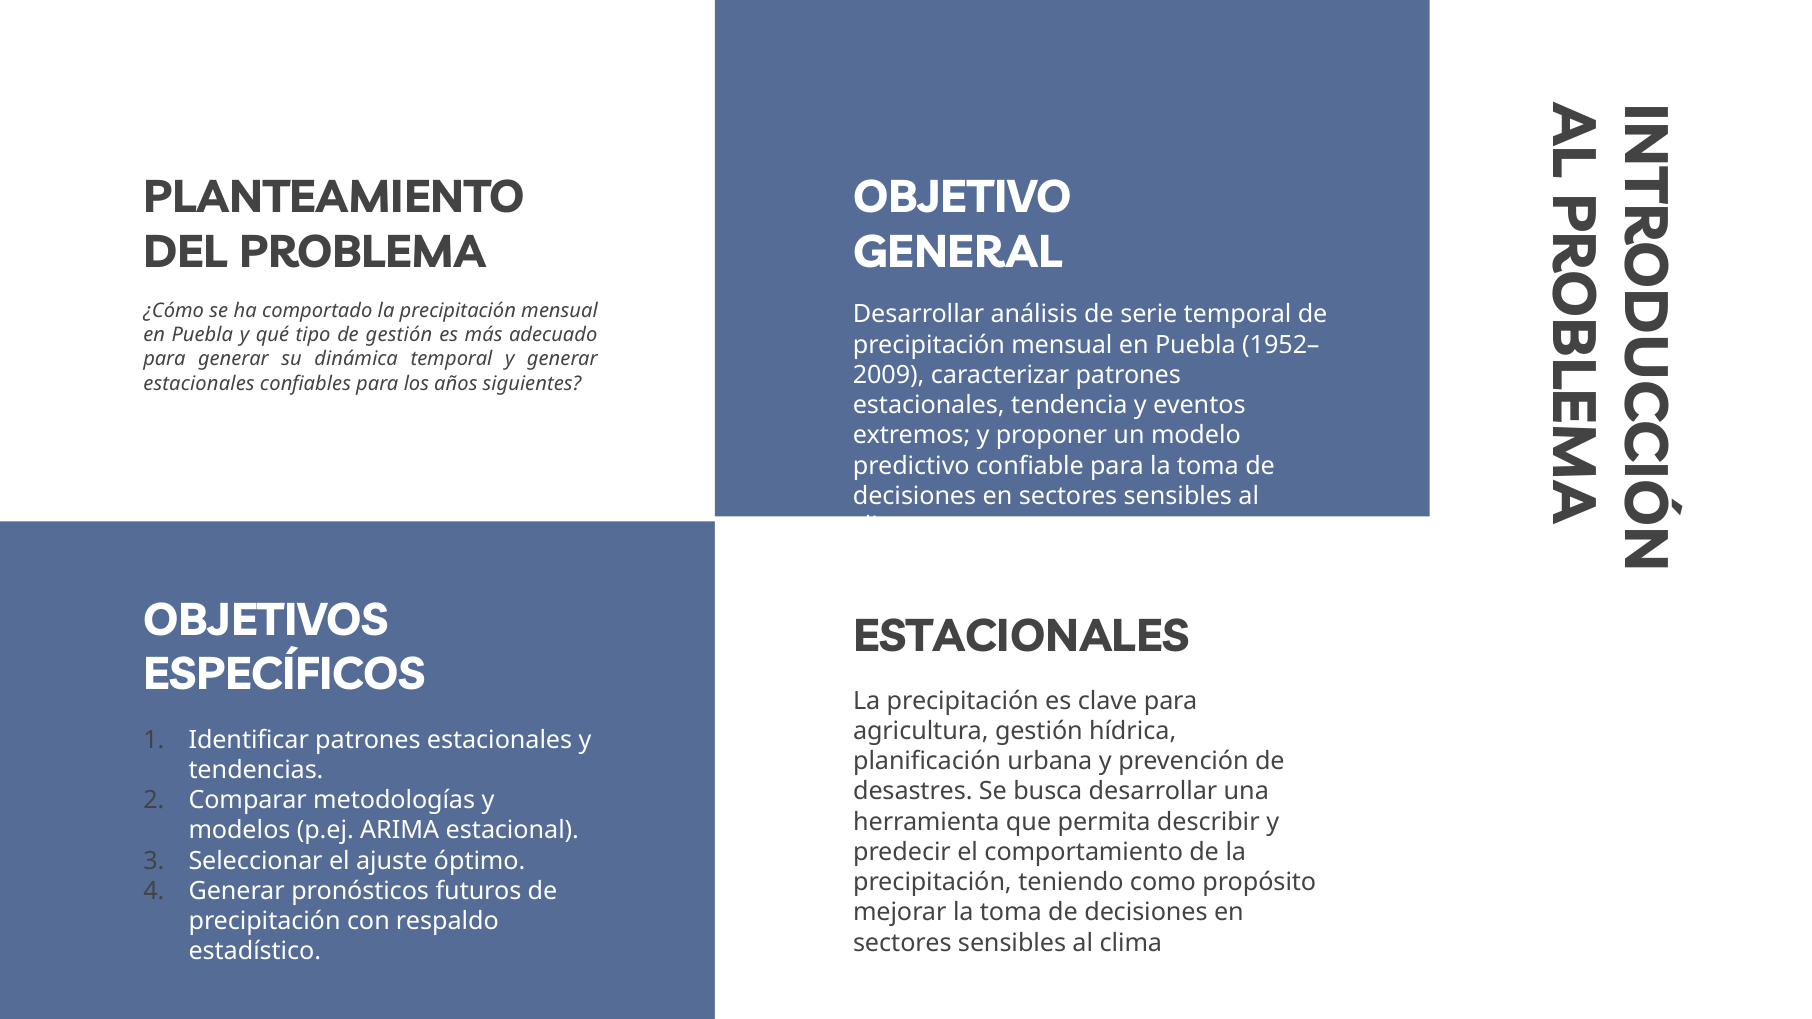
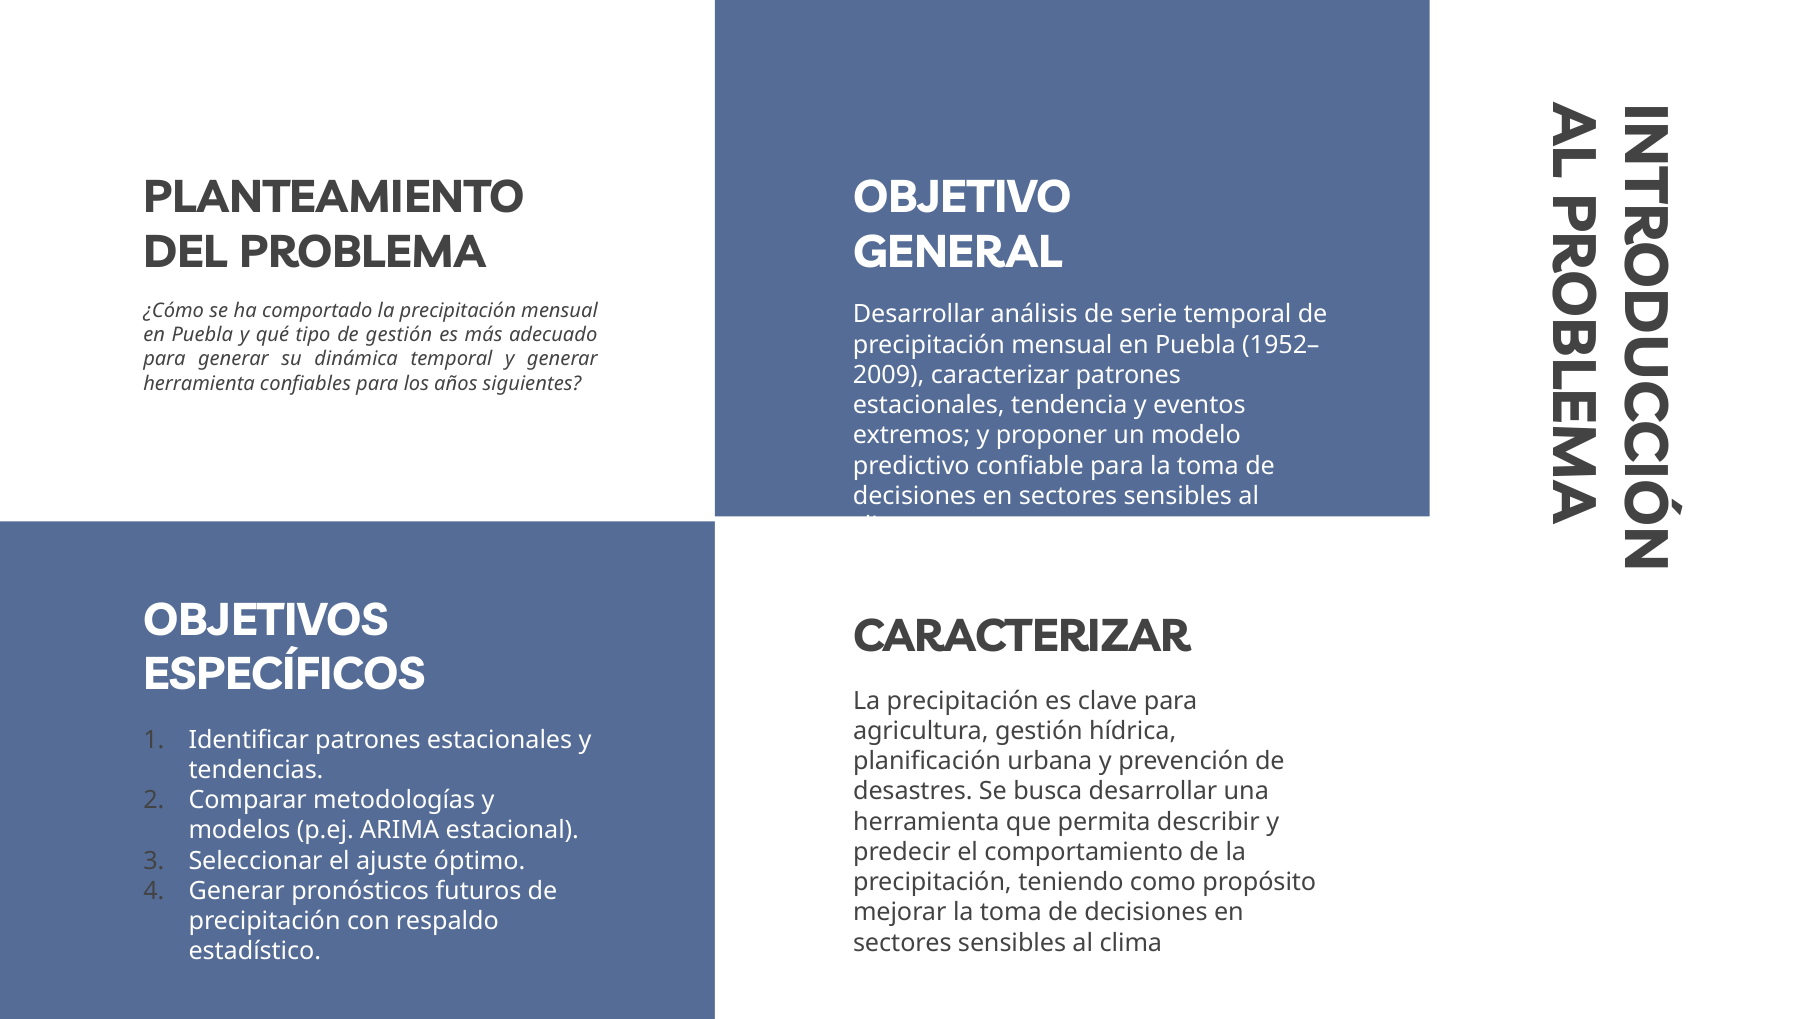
estacionales at (199, 384): estacionales -> herramienta
ESTACIONALES at (1021, 636): ESTACIONALES -> CARACTERIZAR
